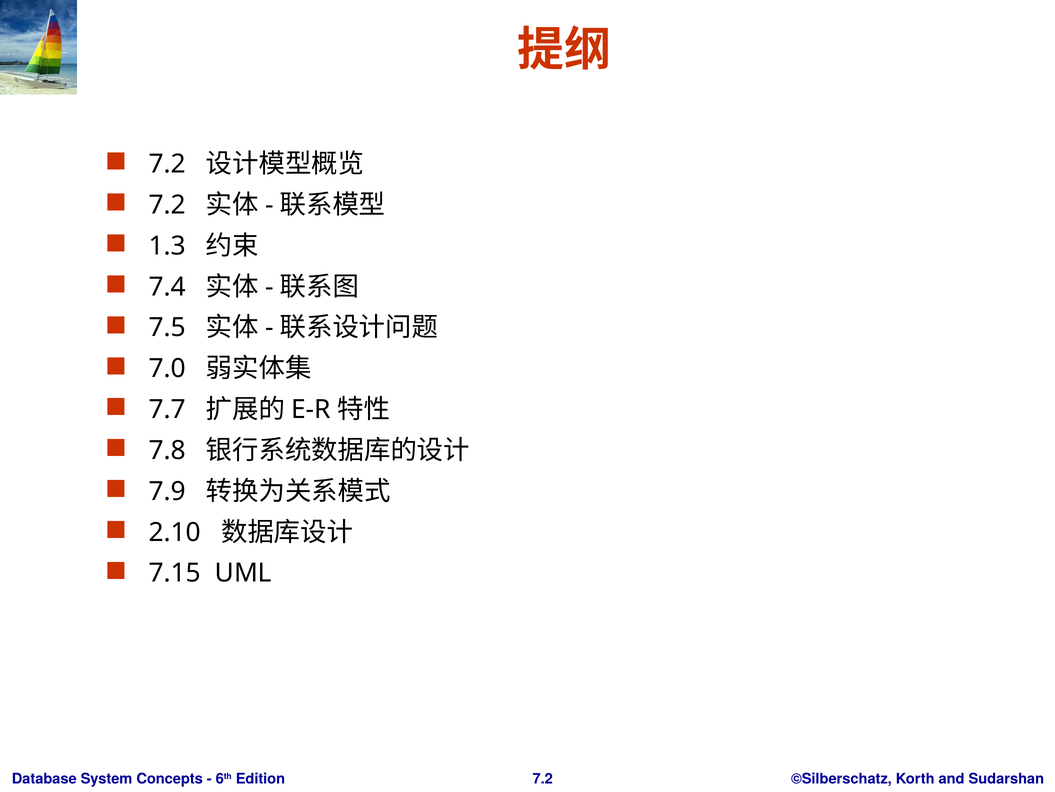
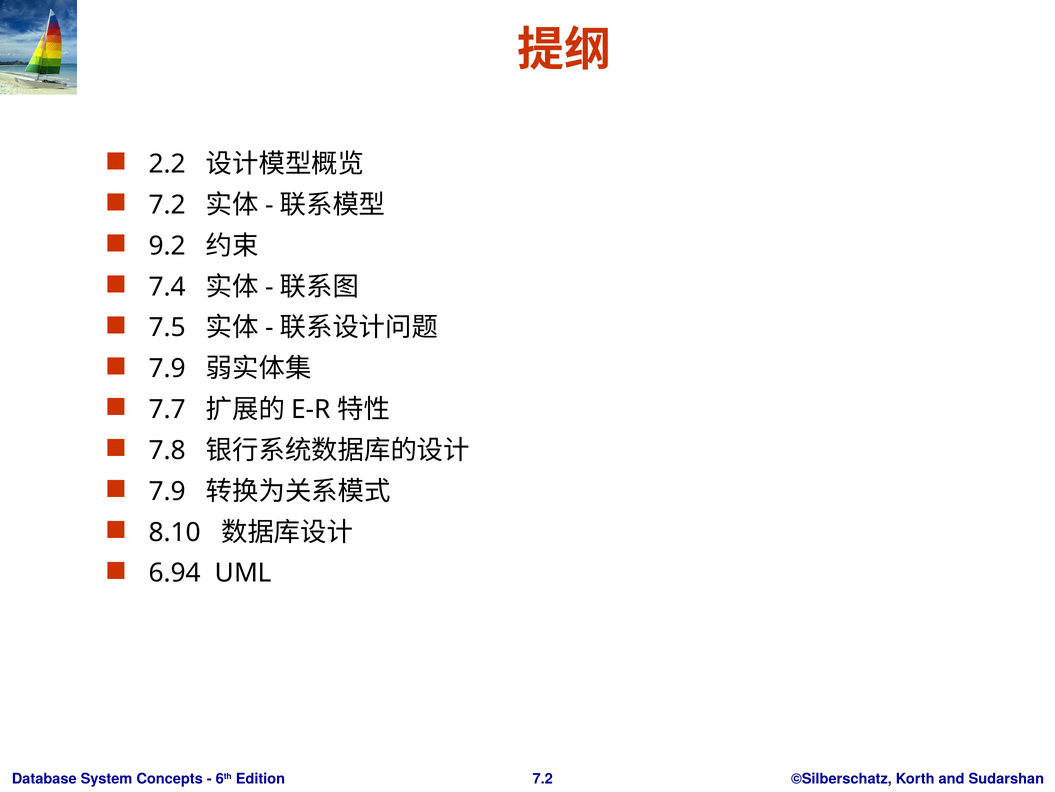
7.2 at (167, 164): 7.2 -> 2.2
1.3: 1.3 -> 9.2
7.0 at (167, 368): 7.0 -> 7.9
2.10: 2.10 -> 8.10
7.15: 7.15 -> 6.94
